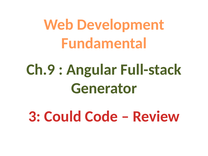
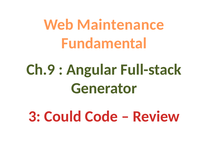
Development: Development -> Maintenance
